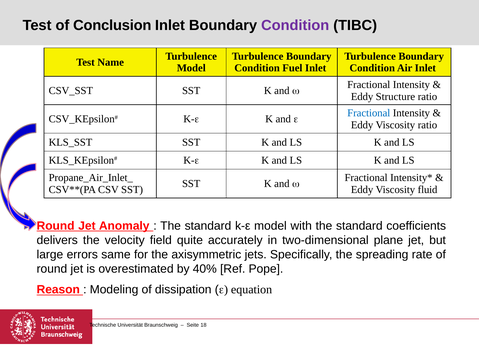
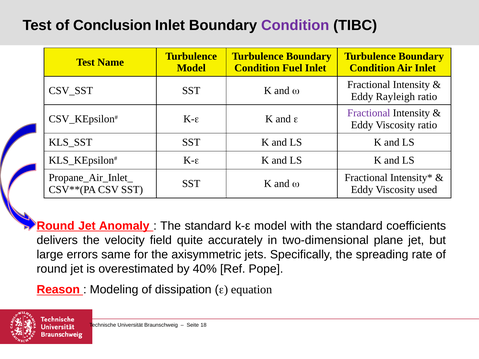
Structure: Structure -> Rayleigh
Fractional at (369, 113) colour: blue -> purple
fluid: fluid -> used
